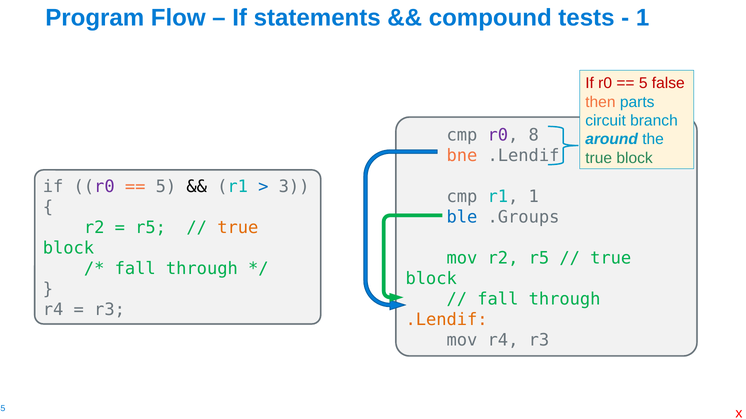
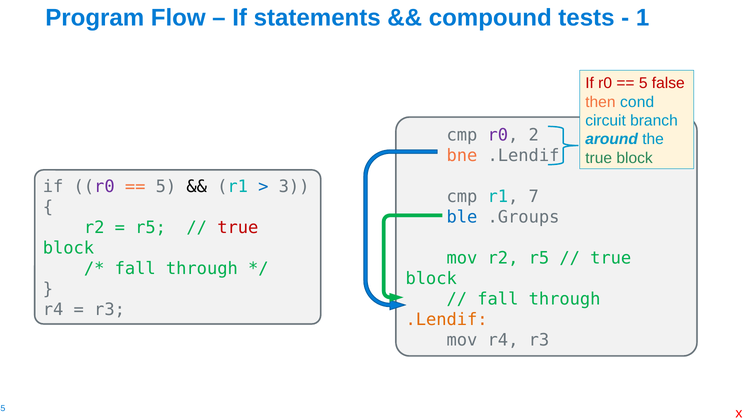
parts: parts -> cond
8: 8 -> 2
r1 1: 1 -> 7
true at (238, 228) colour: orange -> red
